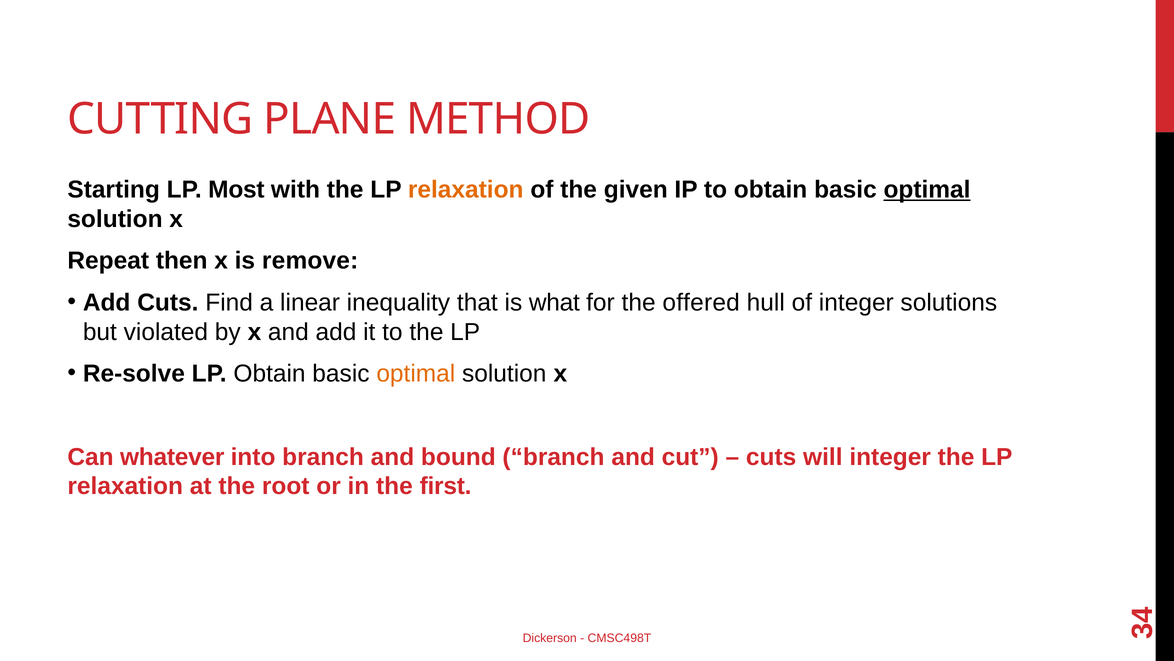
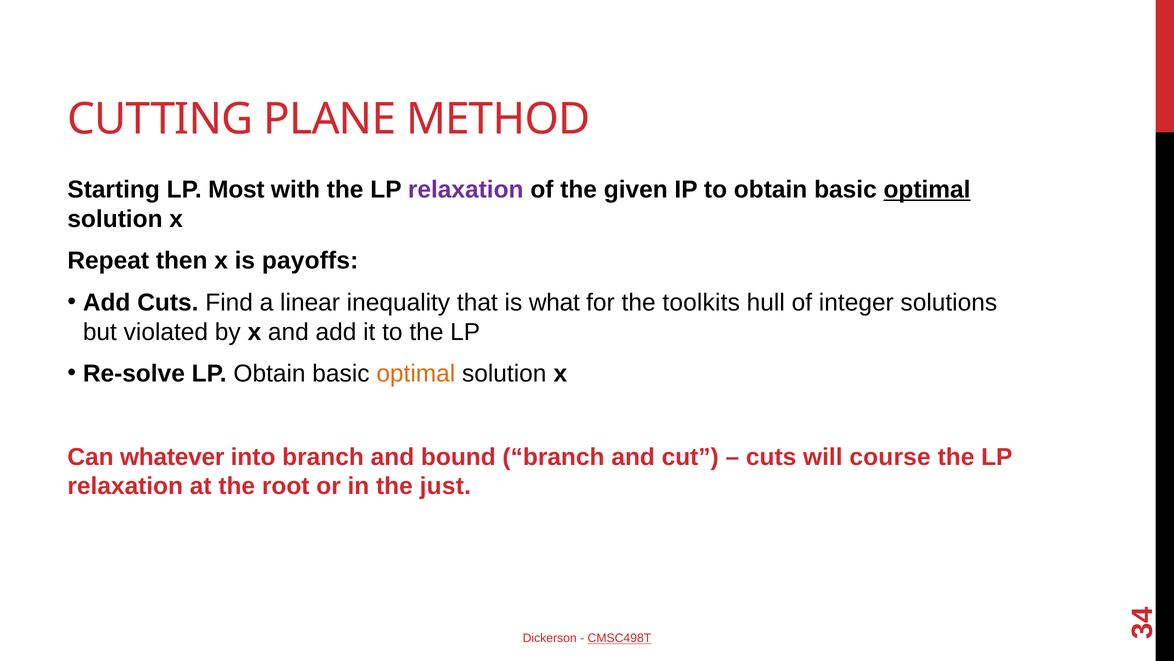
relaxation at (466, 190) colour: orange -> purple
remove: remove -> payoffs
offered: offered -> toolkits
will integer: integer -> course
first: first -> just
CMSC498T underline: none -> present
